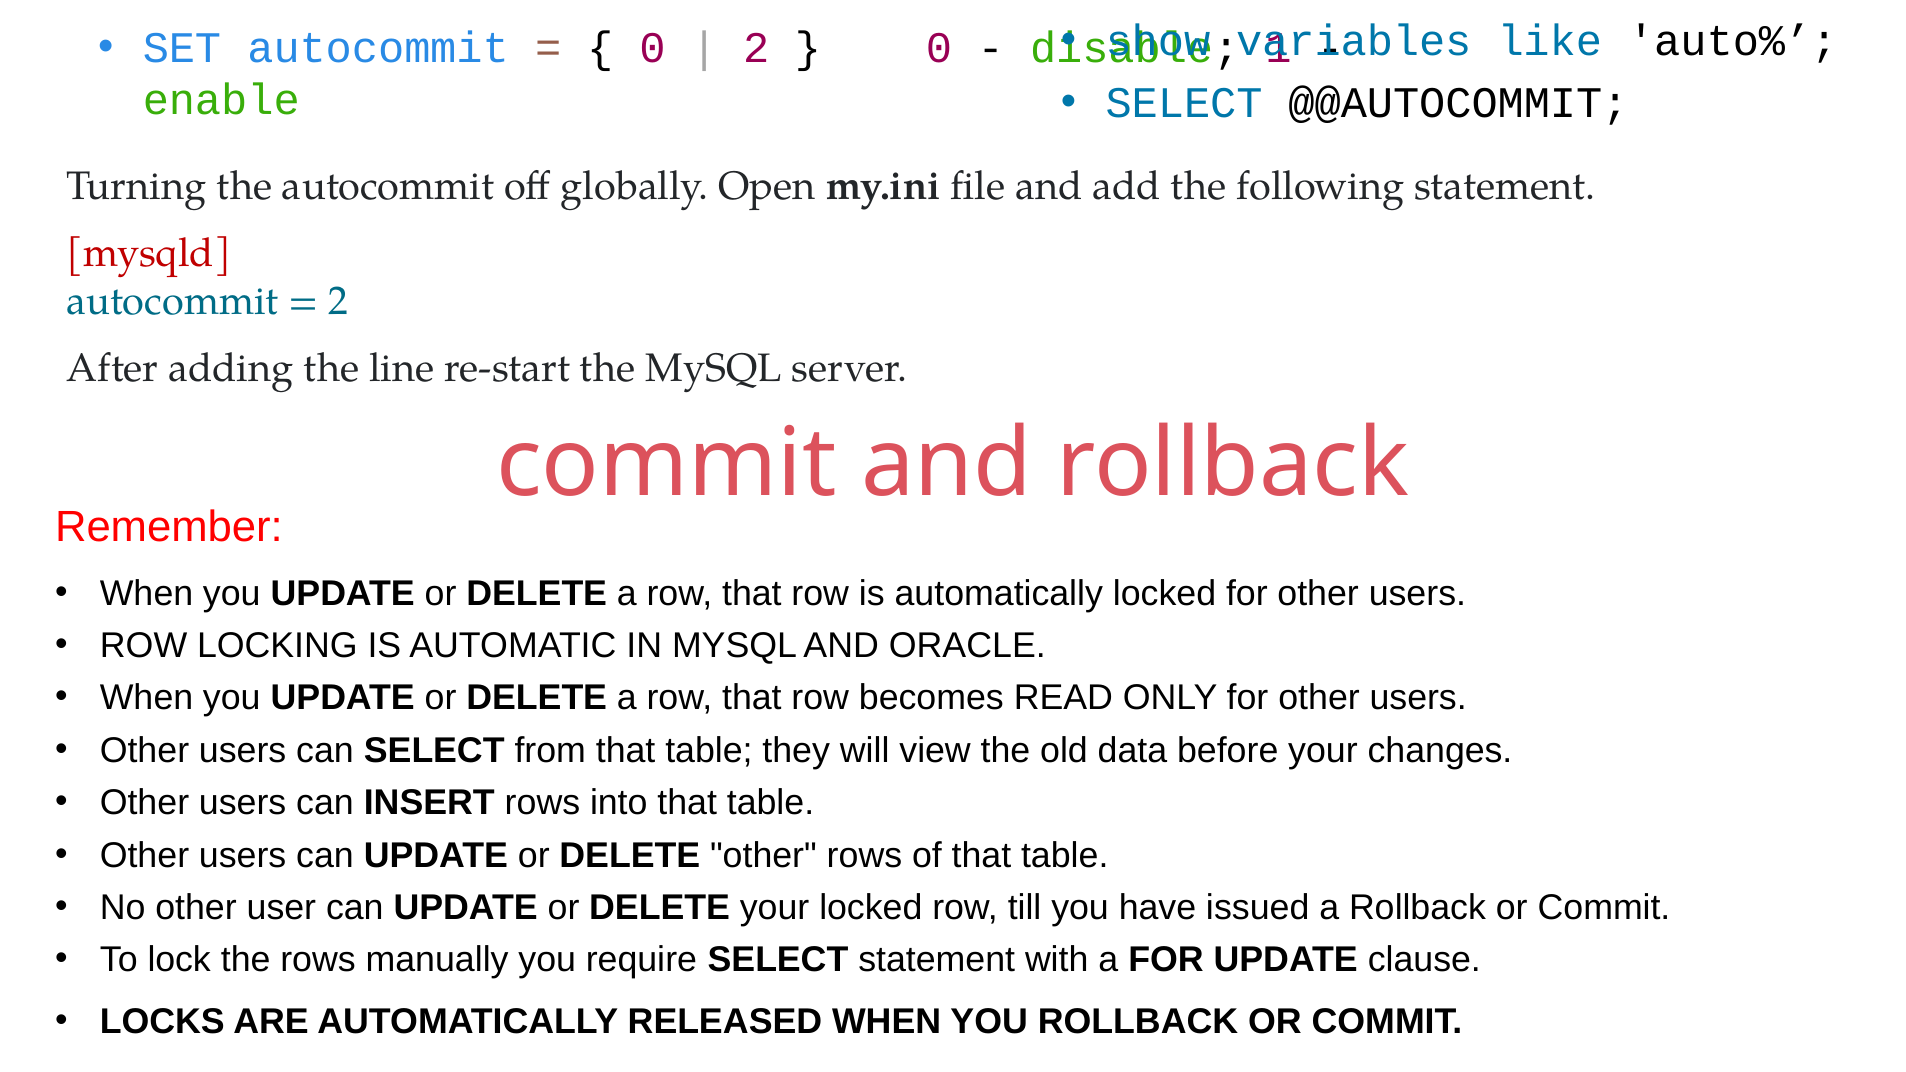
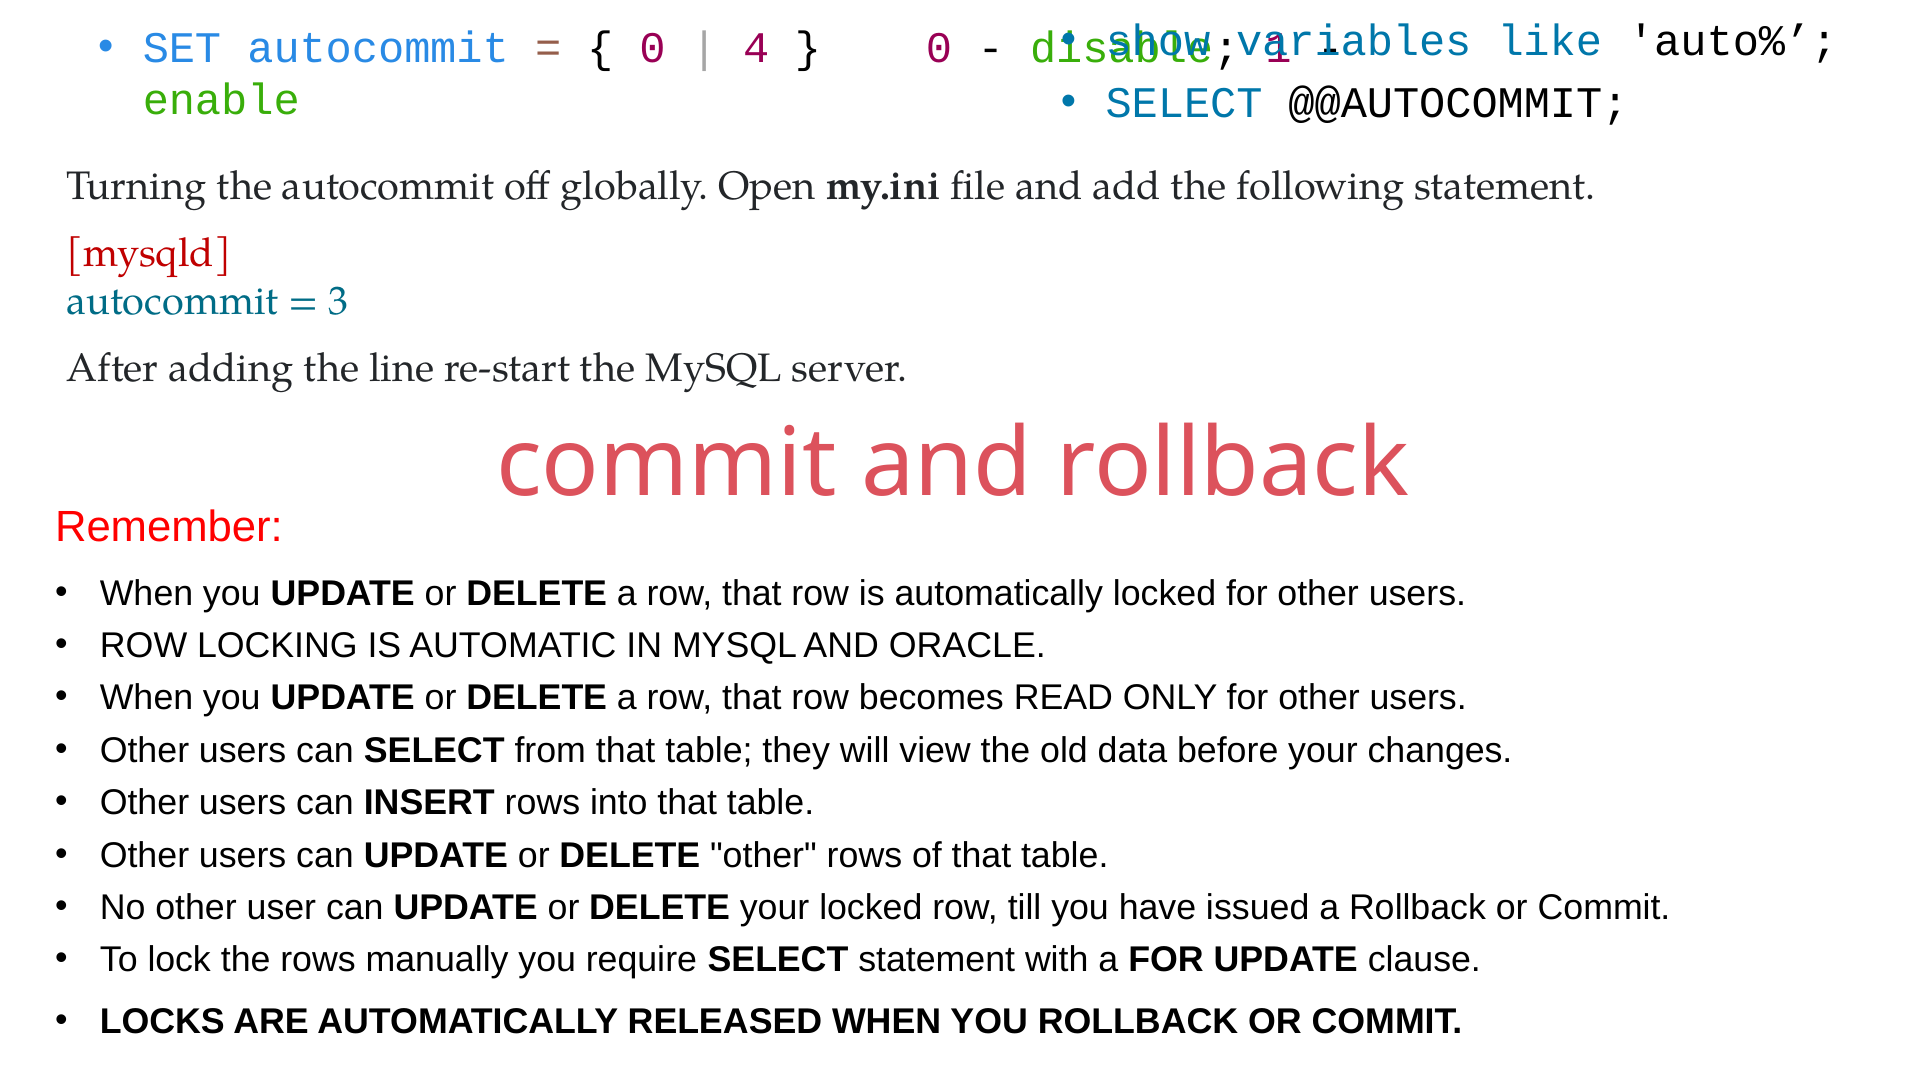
2 at (756, 48): 2 -> 4
2 at (339, 301): 2 -> 3
